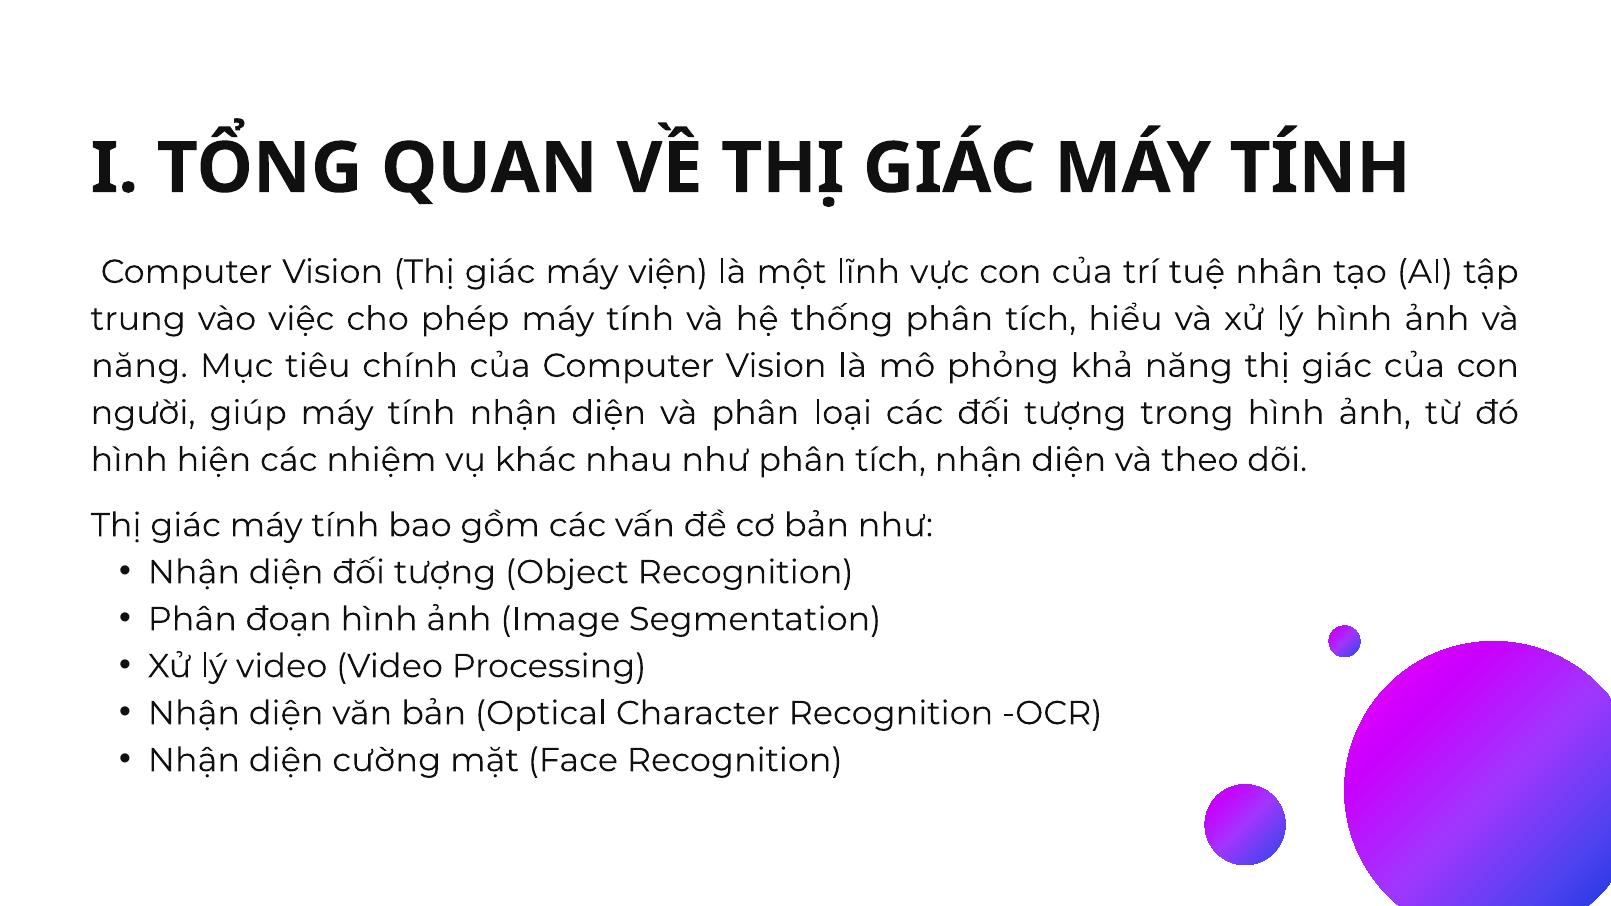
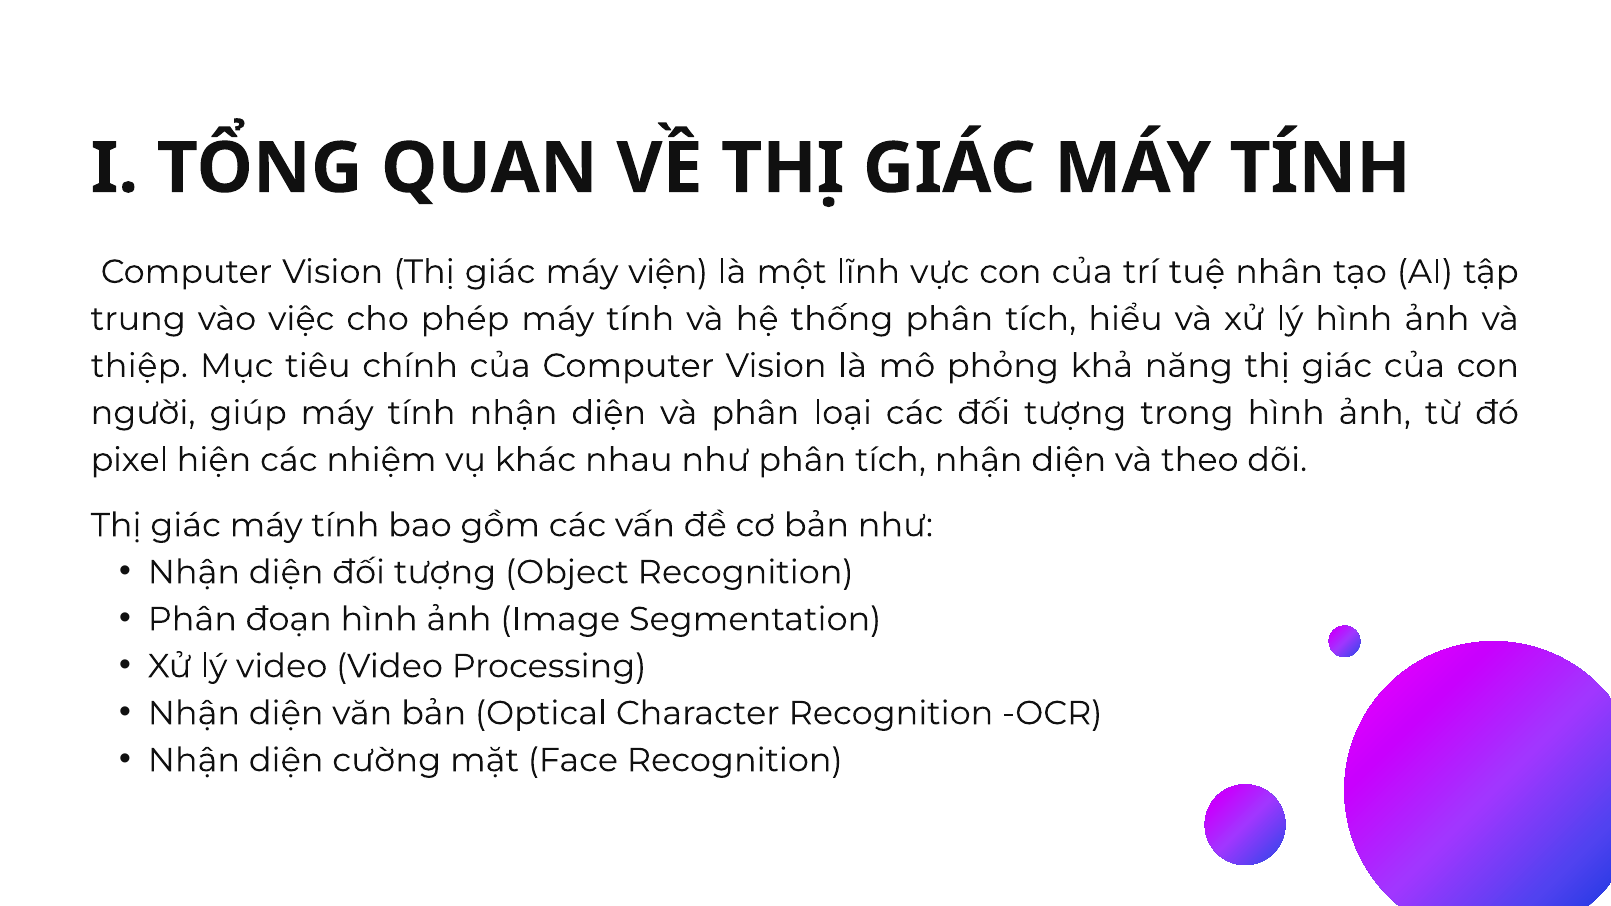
năng at (139, 366): năng -> thiệp
hình at (129, 460): hình -> pixel
